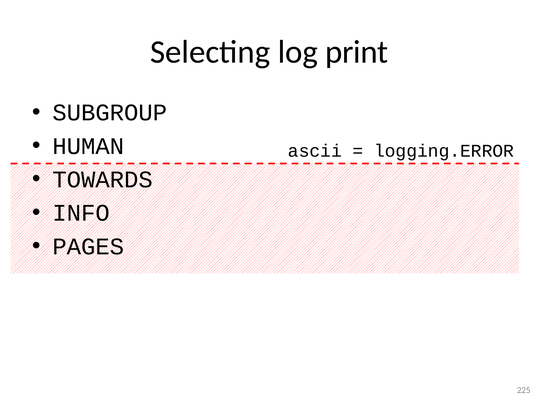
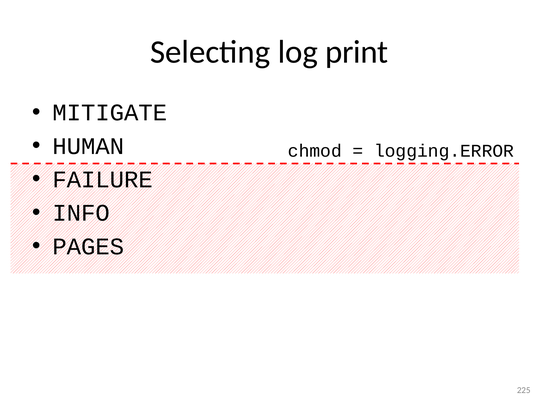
SUBGROUP: SUBGROUP -> MITIGATE
ascii: ascii -> chmod
TOWARDS: TOWARDS -> FAILURE
